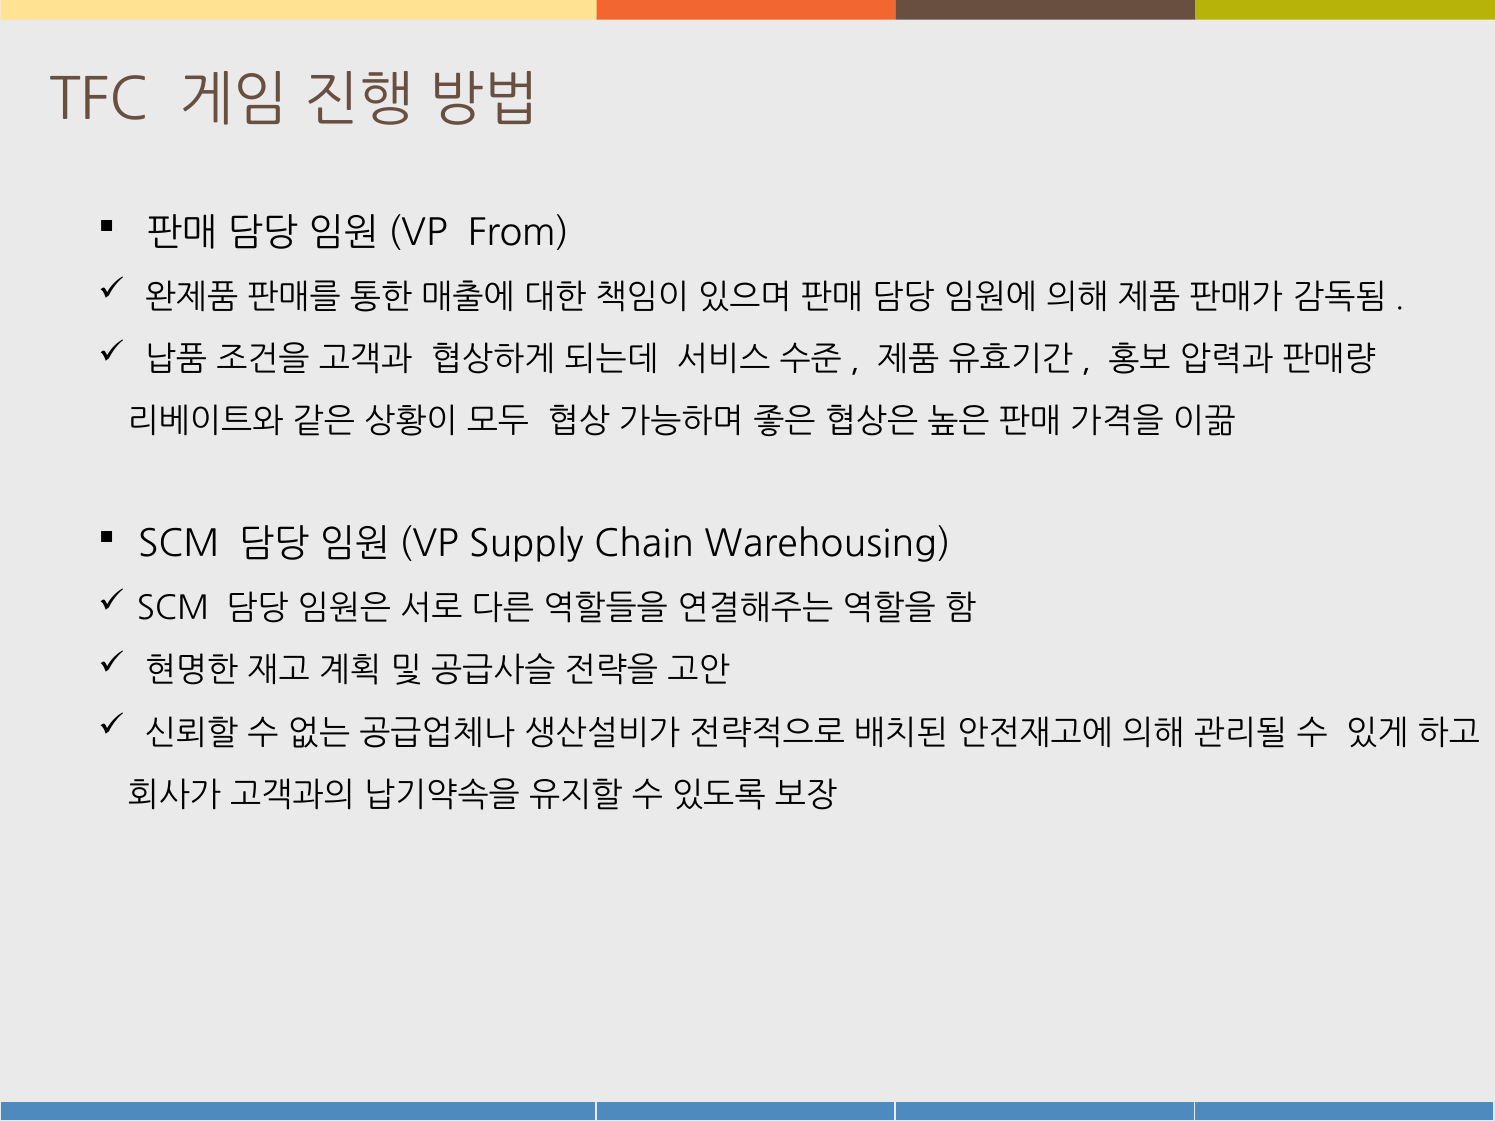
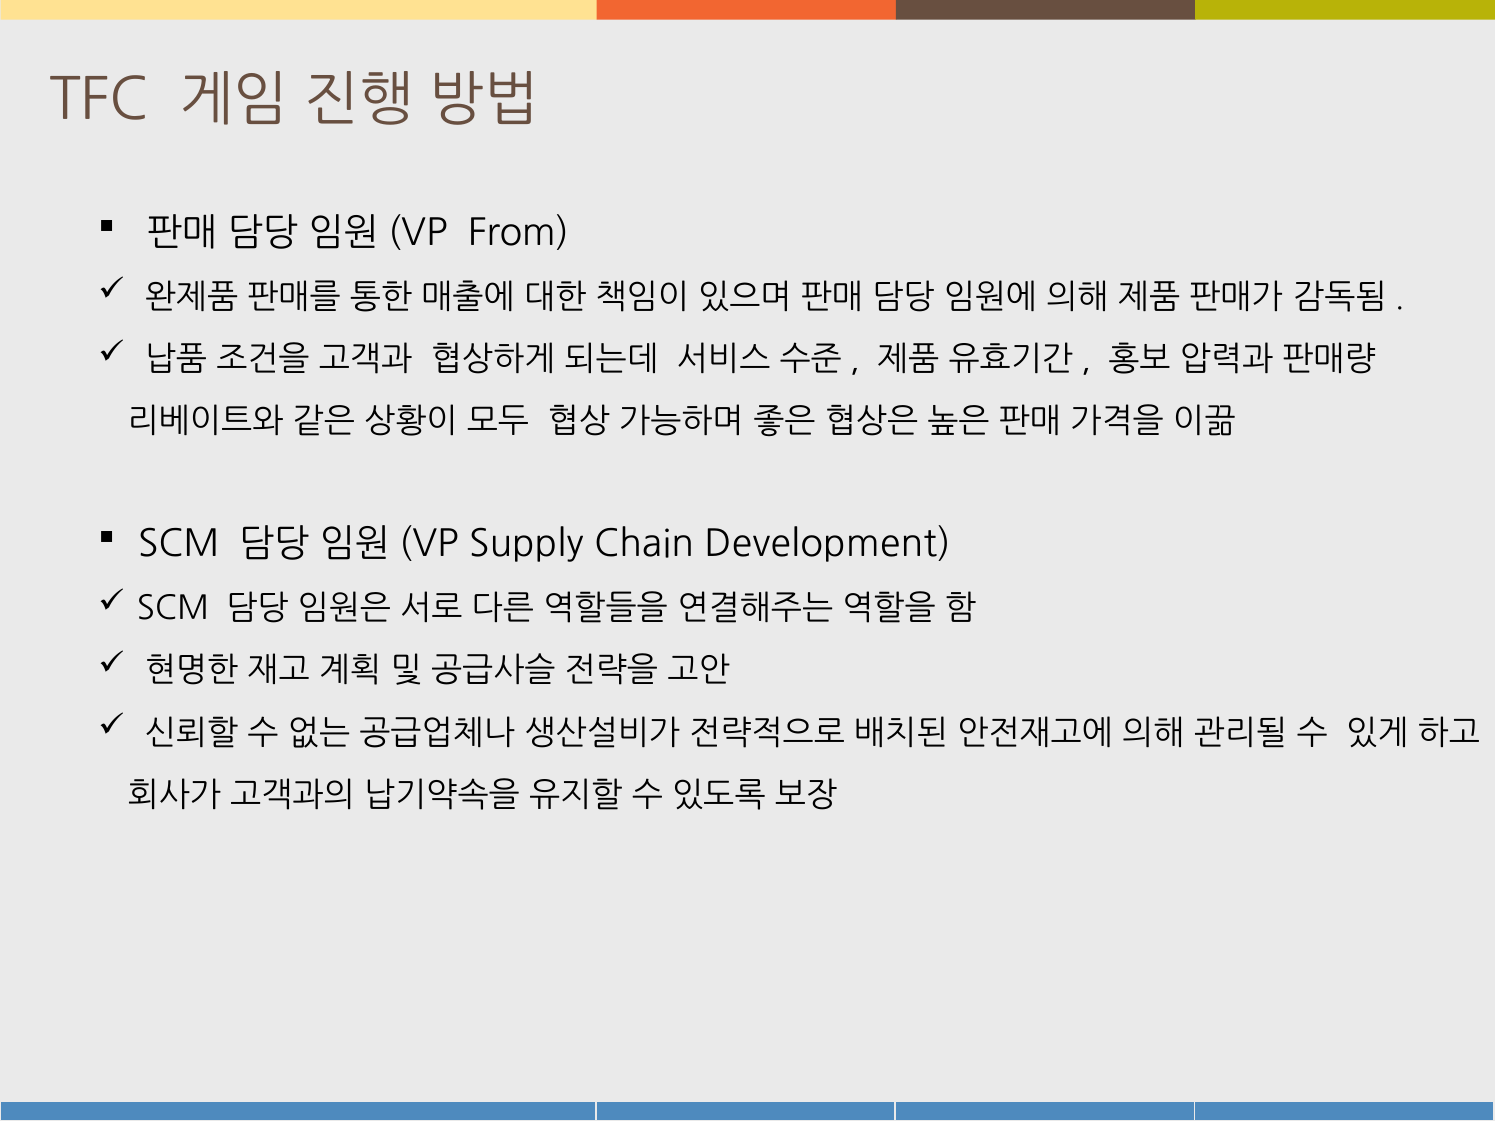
Warehousing: Warehousing -> Development
